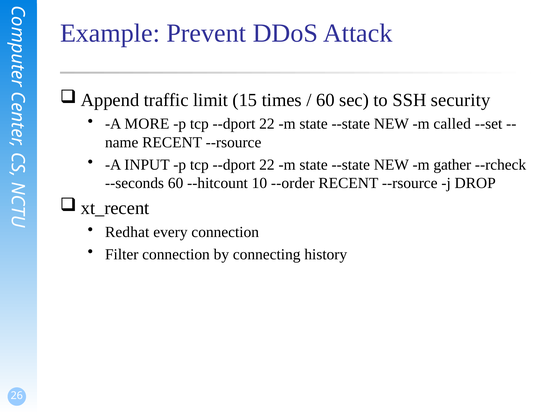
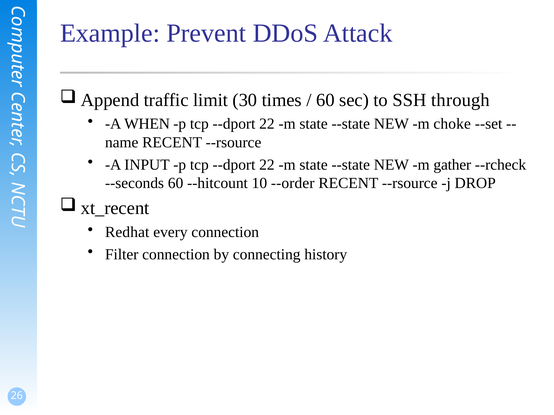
15: 15 -> 30
security: security -> through
MORE: MORE -> WHEN
called: called -> choke
